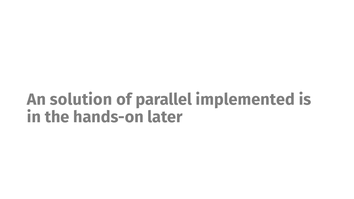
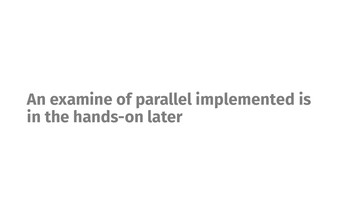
solution: solution -> examine
